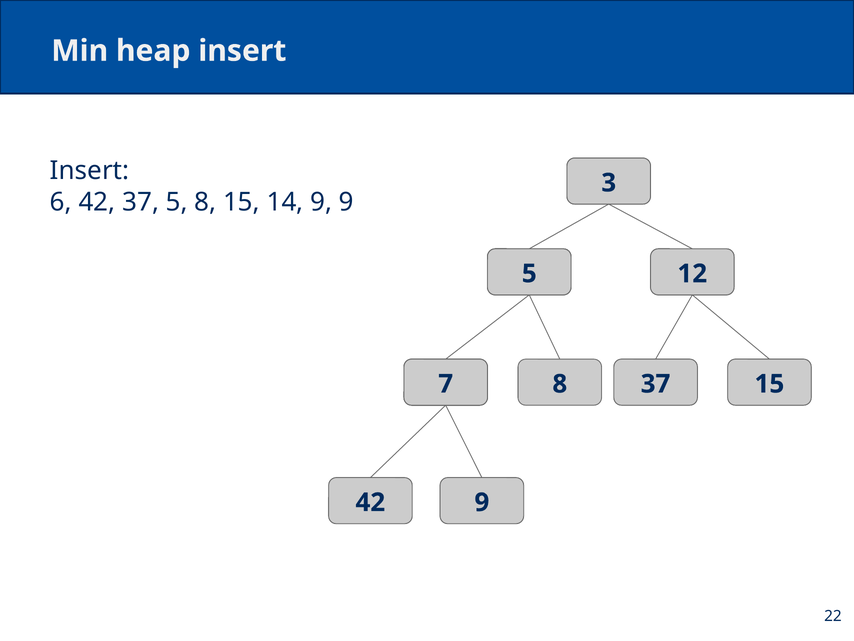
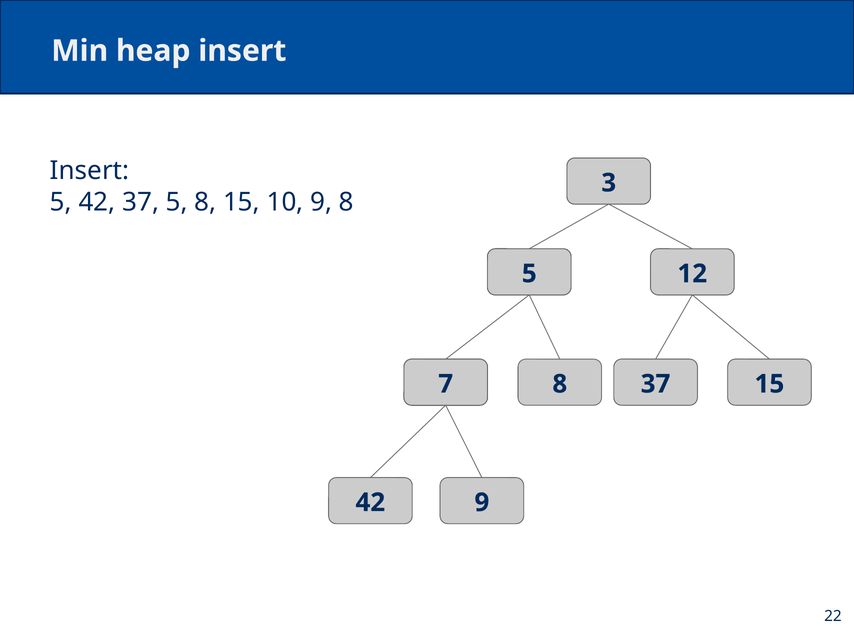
6 at (61, 202): 6 -> 5
14: 14 -> 10
9 at (346, 202): 9 -> 8
